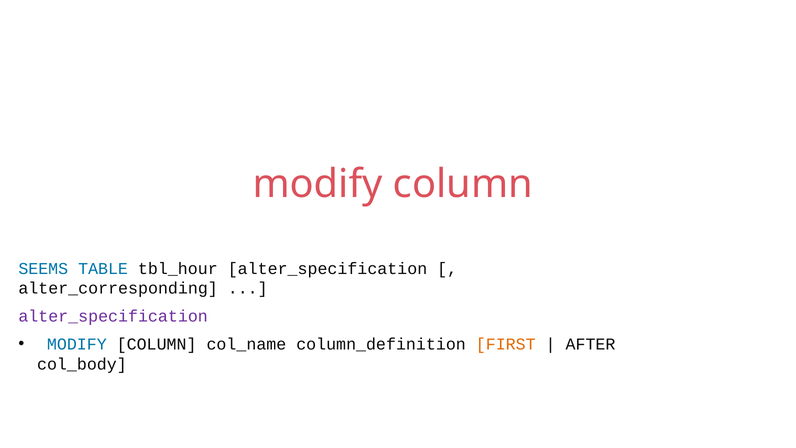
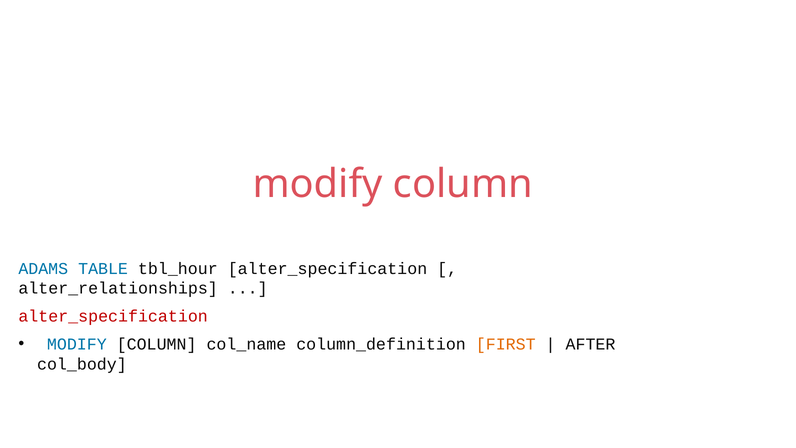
SEEMS: SEEMS -> ADAMS
alter_corresponding: alter_corresponding -> alter_relationships
alter_specification at (113, 316) colour: purple -> red
